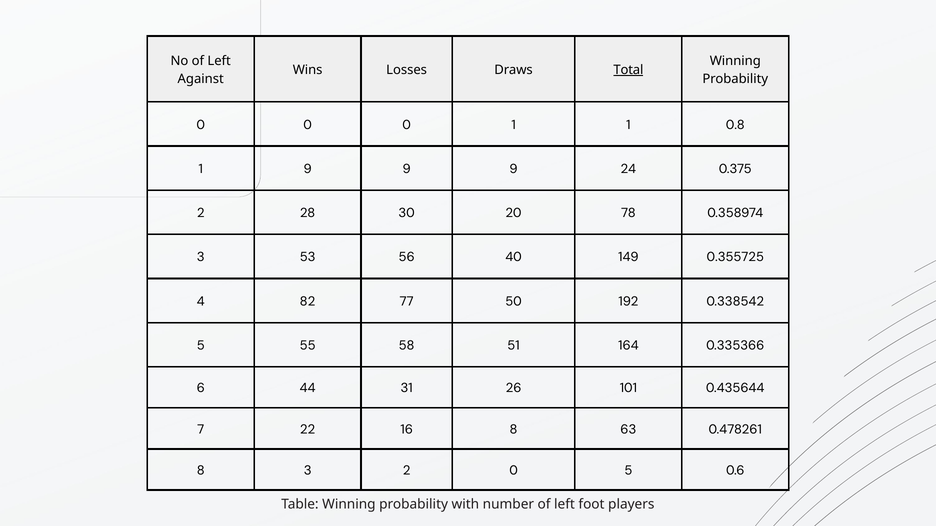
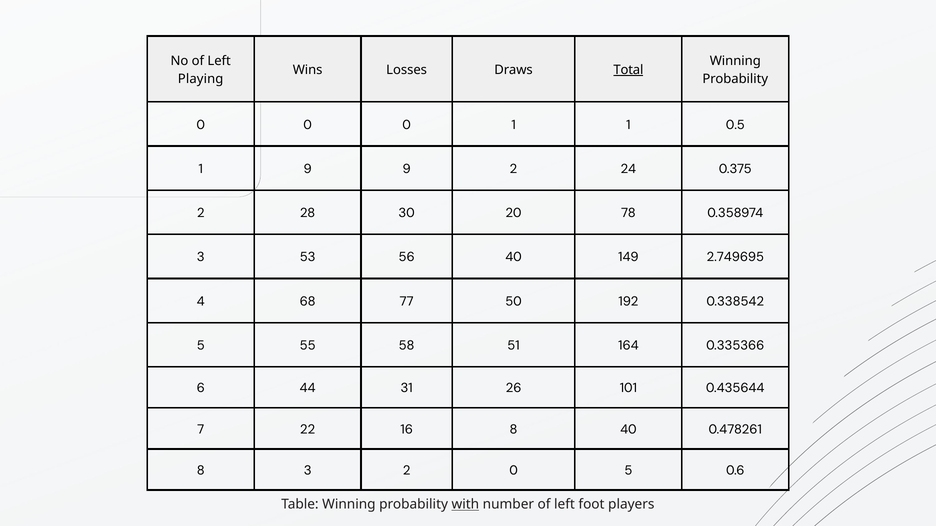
Against: Against -> Playing
0.8: 0.8 -> 0.5
9 9 9: 9 -> 2
0.355725: 0.355725 -> 2.749695
82: 82 -> 68
8 63: 63 -> 40
with underline: none -> present
